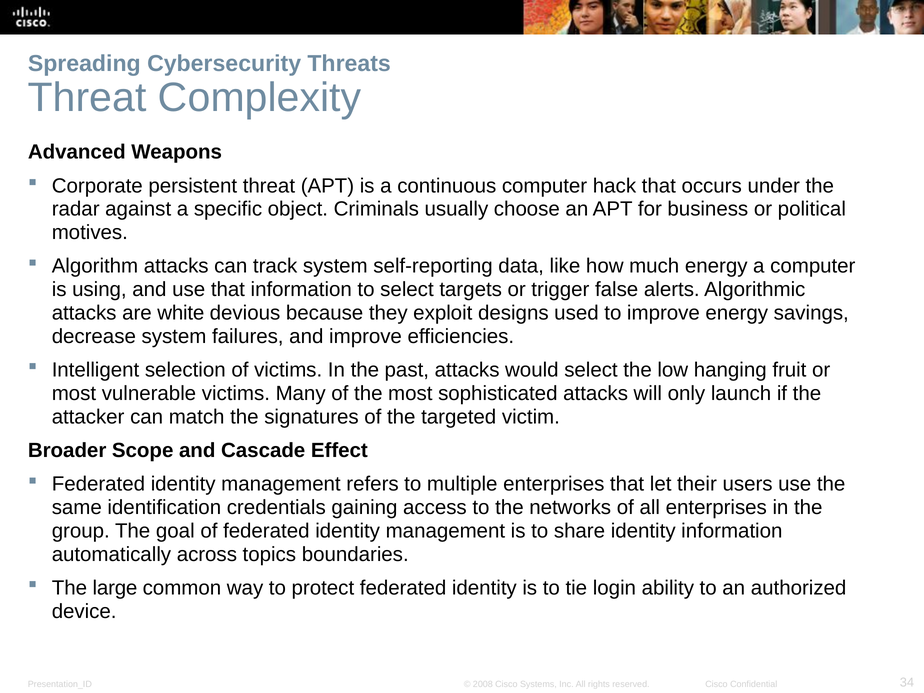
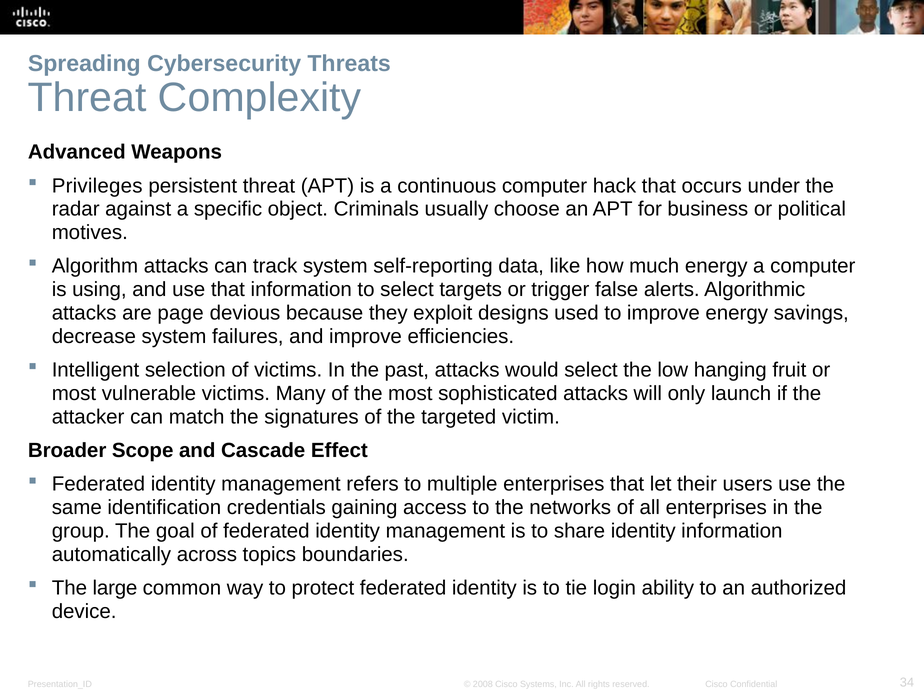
Corporate: Corporate -> Privileges
white: white -> page
